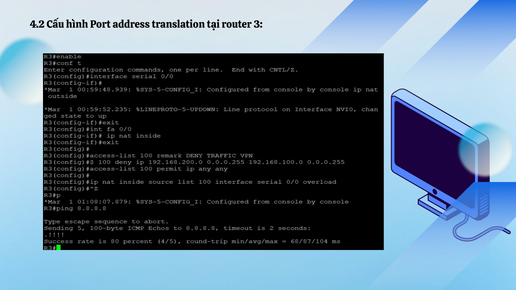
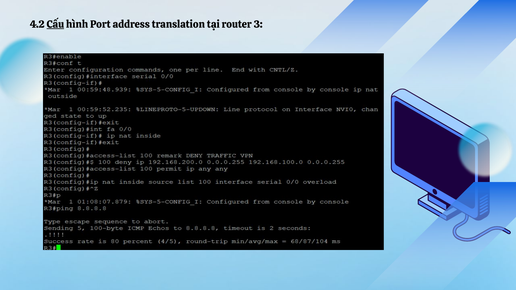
Cấu underline: none -> present
